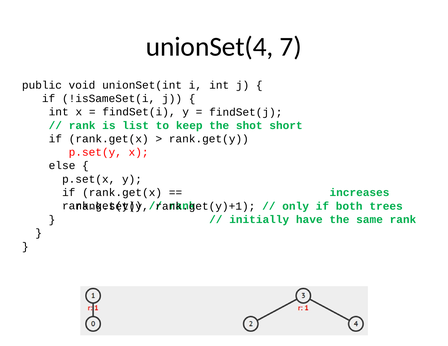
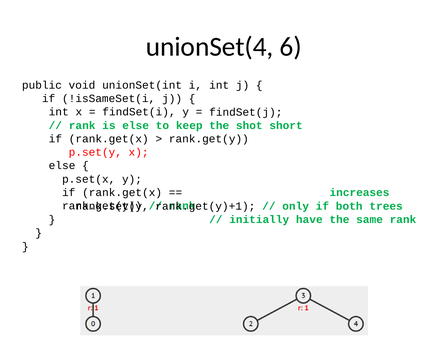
7: 7 -> 6
is list: list -> else
